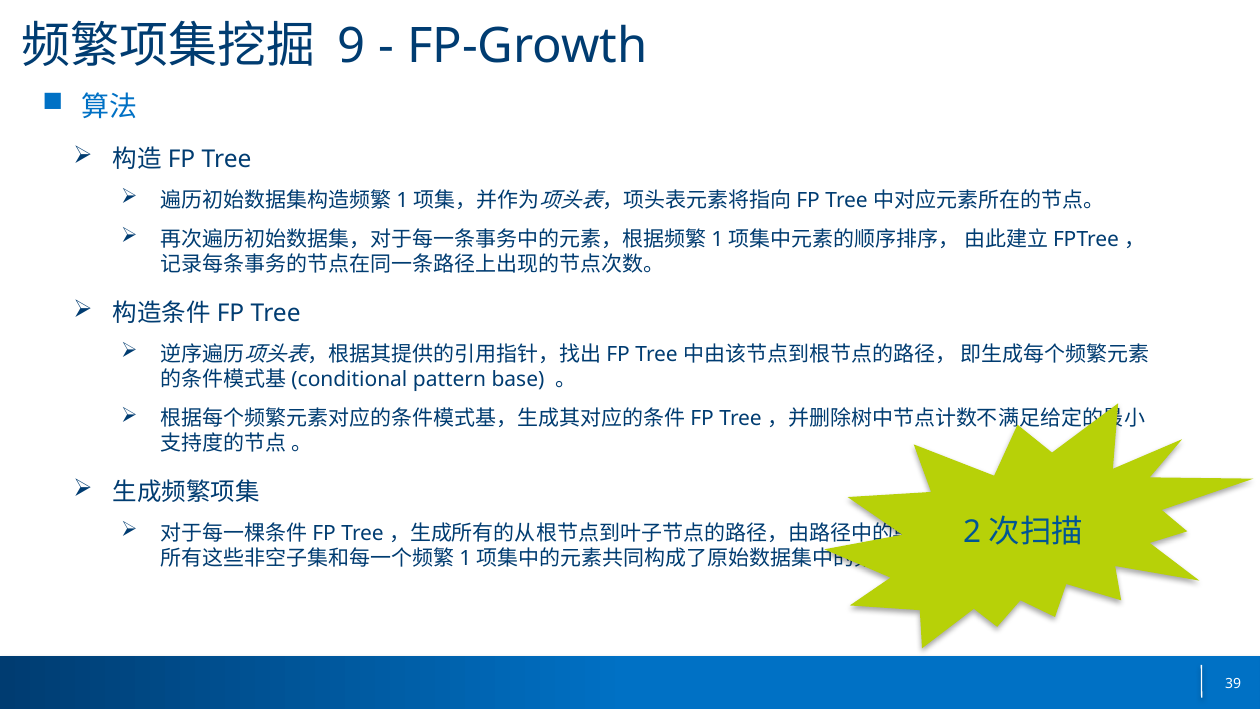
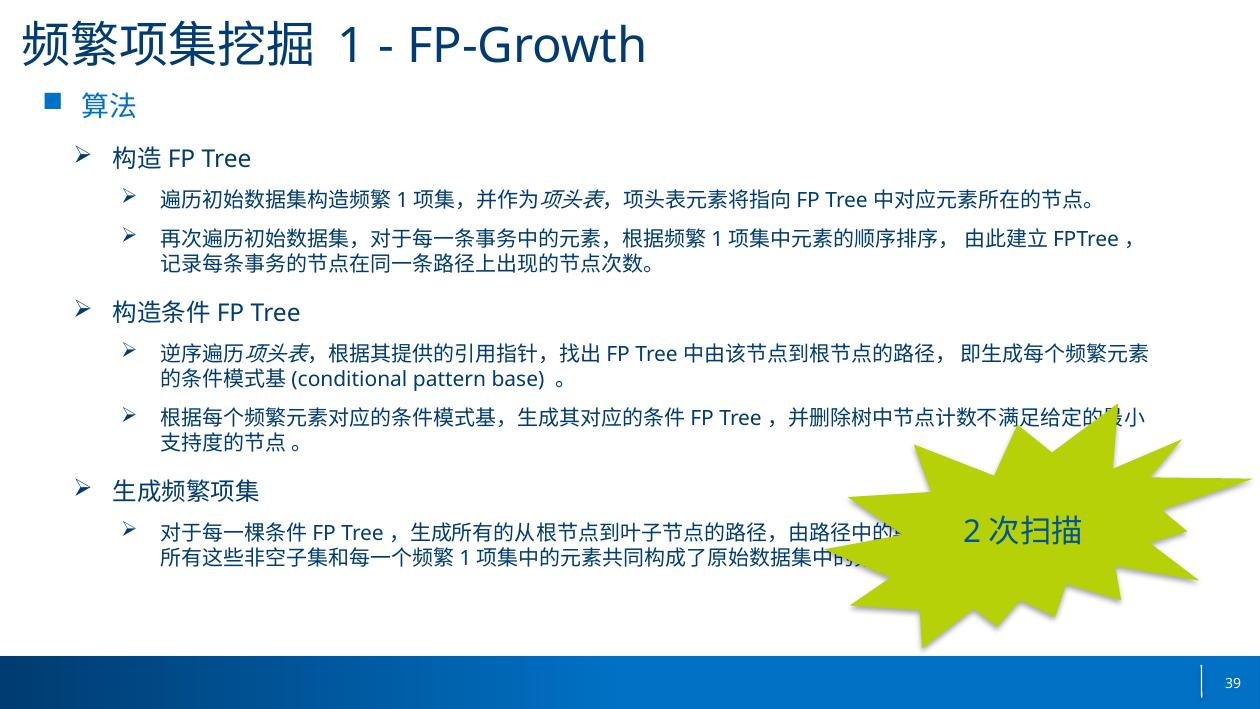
9: 9 -> 1
